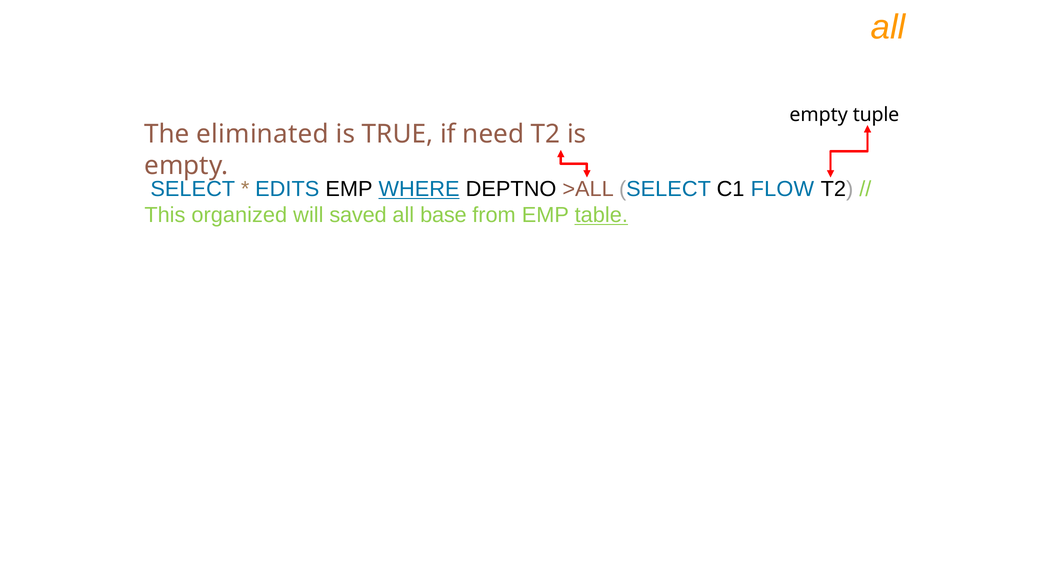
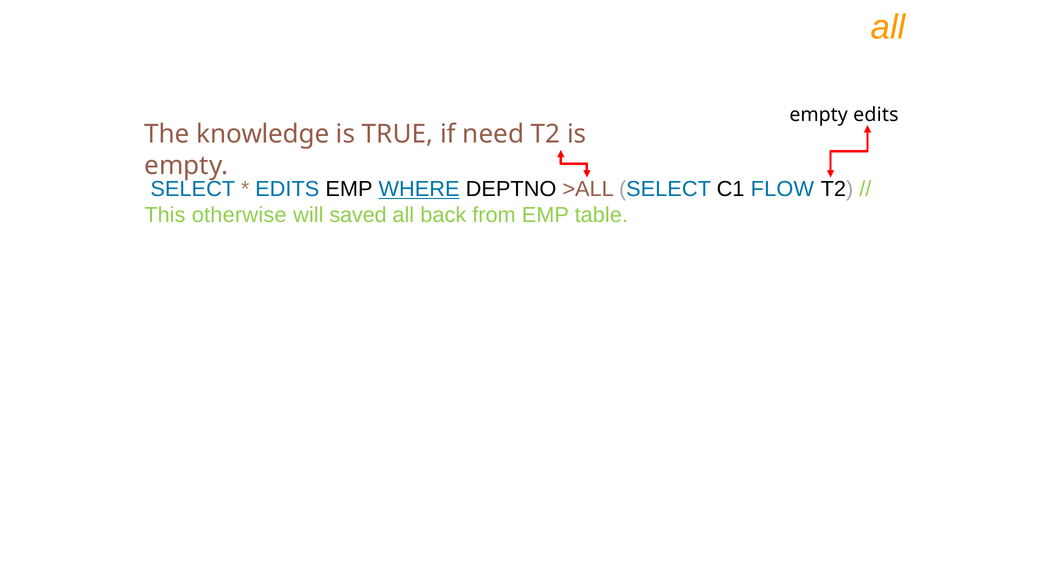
empty tuple: tuple -> edits
eliminated: eliminated -> knowledge
organized: organized -> otherwise
base: base -> back
table underline: present -> none
